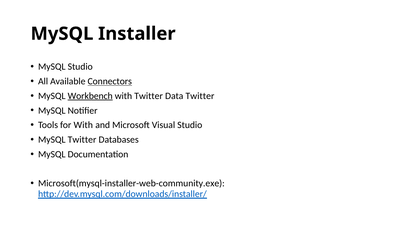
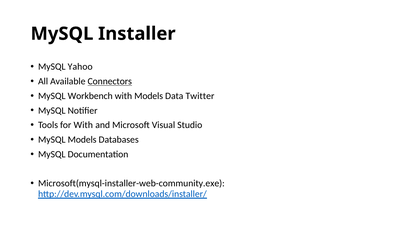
MySQL Studio: Studio -> Yahoo
Workbench underline: present -> none
with Twitter: Twitter -> Models
MySQL Twitter: Twitter -> Models
